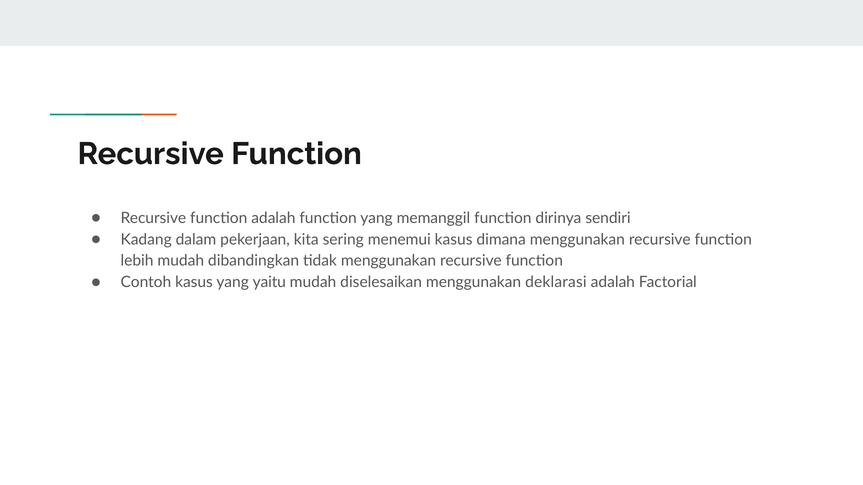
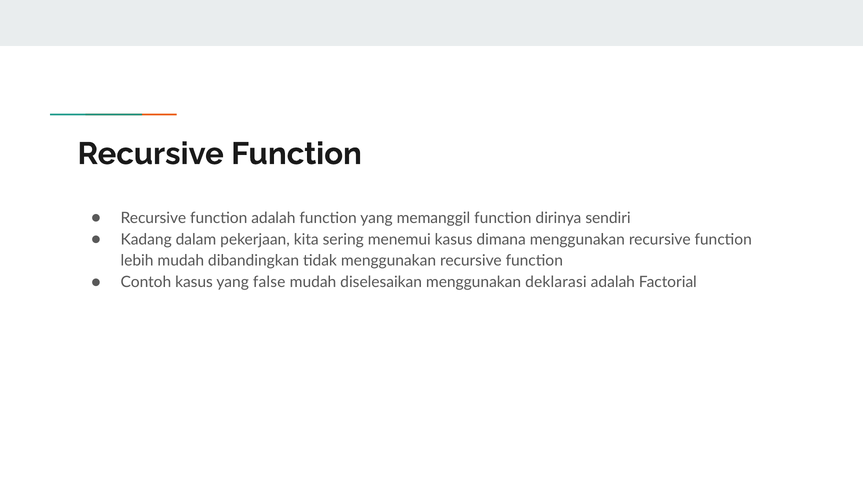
yaitu: yaitu -> false
